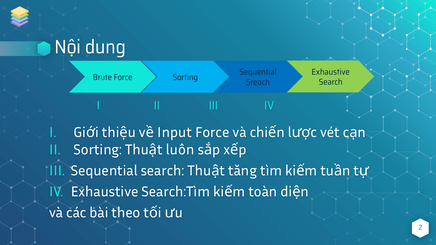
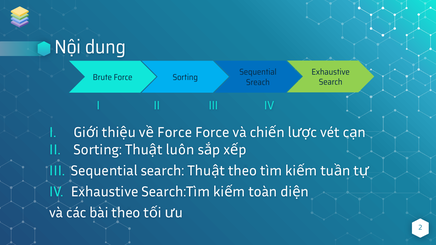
Input at (175, 132): Input -> Force
tăng at (243, 171): tăng -> theo
